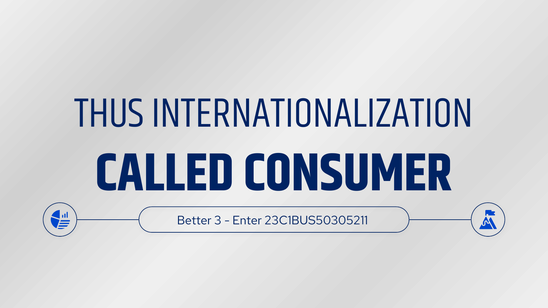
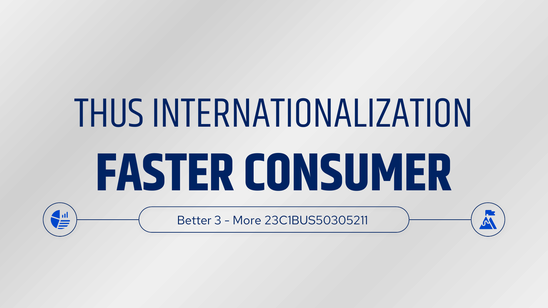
CALLED: CALLED -> FASTER
Enter: Enter -> More
